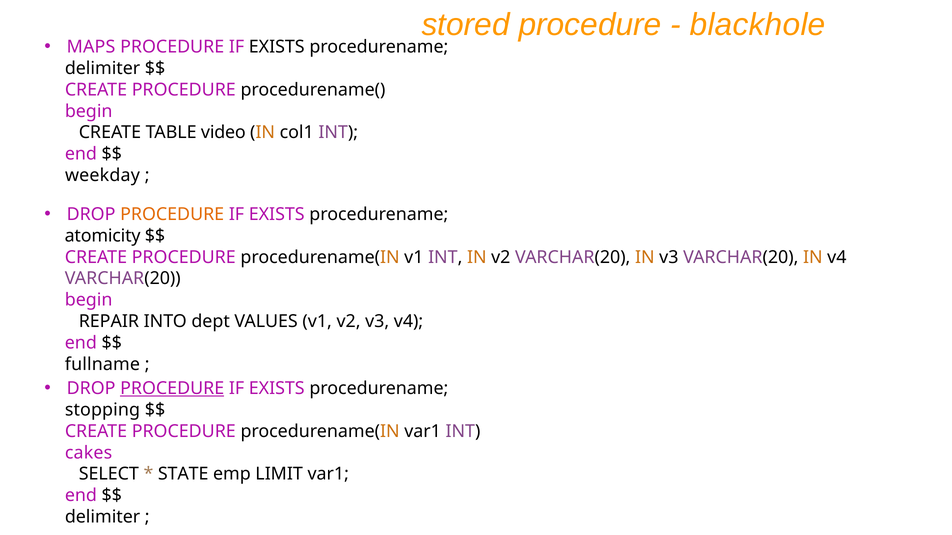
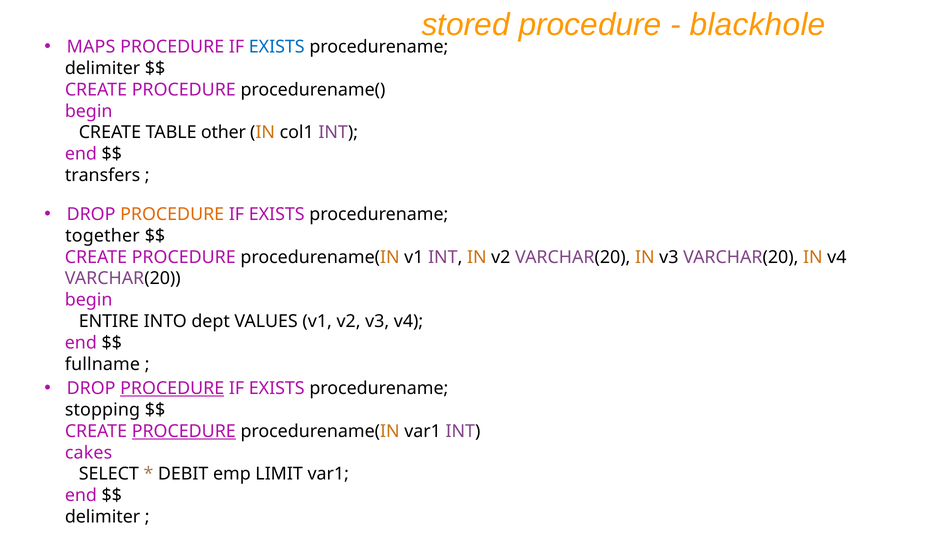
EXISTS at (277, 47) colour: black -> blue
video: video -> other
weekday: weekday -> transfers
atomicity: atomicity -> together
REPAIR: REPAIR -> ENTIRE
PROCEDURE at (184, 432) underline: none -> present
STATE: STATE -> DEBIT
